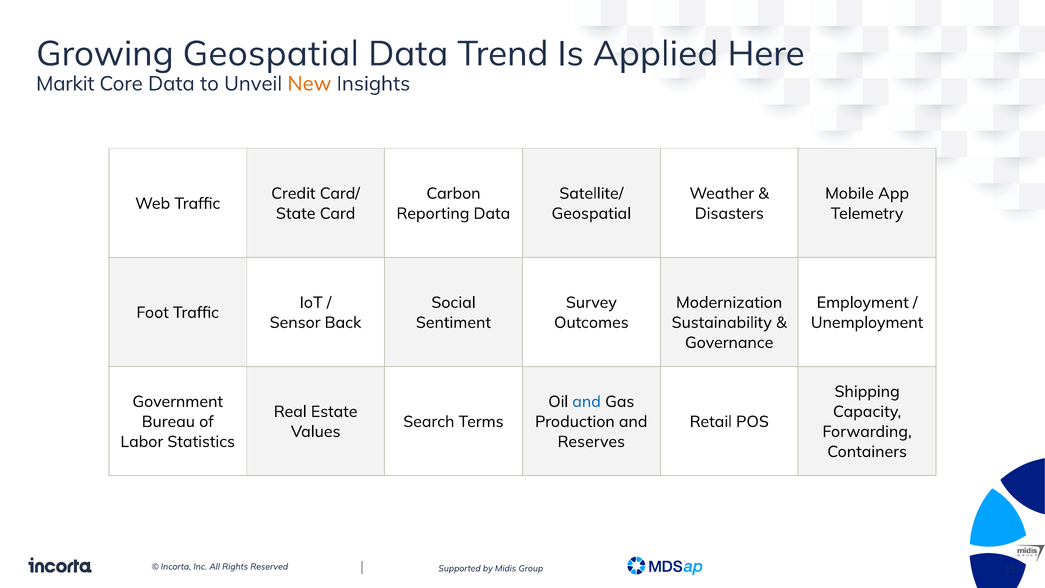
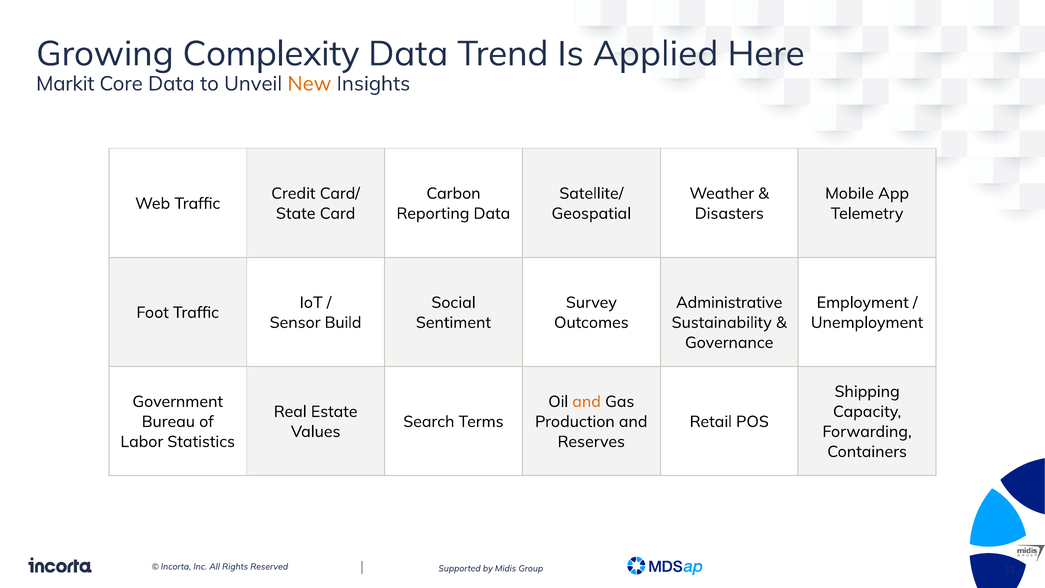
Growing Geospatial: Geospatial -> Complexity
Modernization: Modernization -> Administrative
Back: Back -> Build
and at (587, 402) colour: blue -> orange
